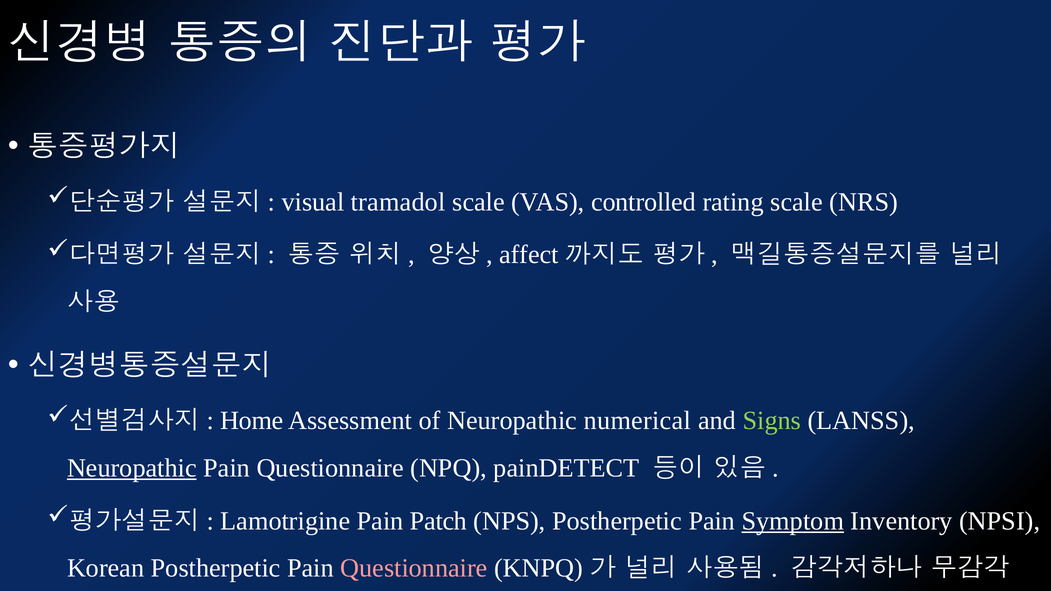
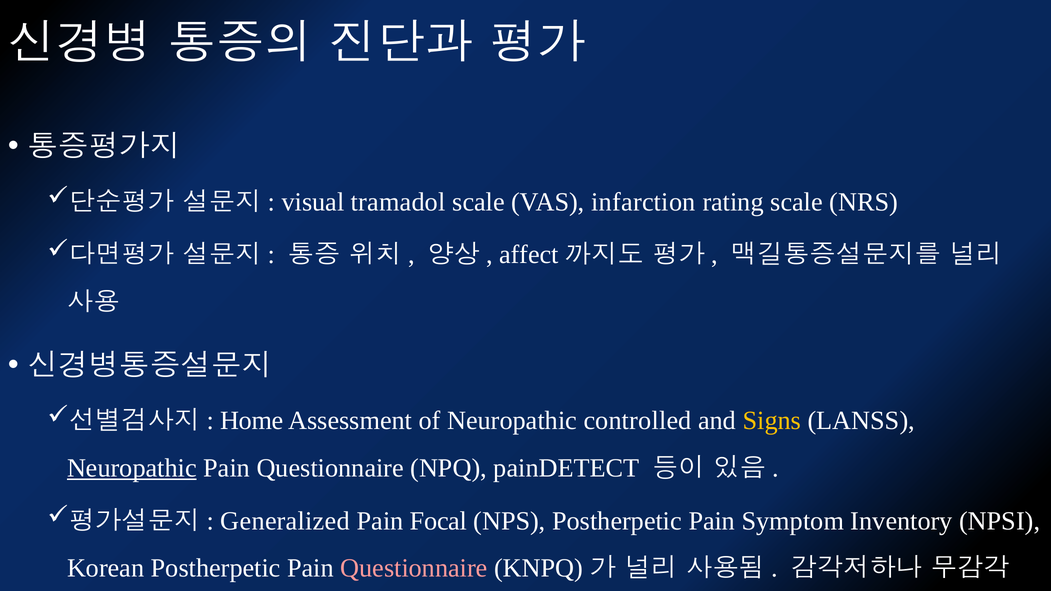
controlled: controlled -> infarction
numerical: numerical -> controlled
Signs colour: light green -> yellow
Lamotrigine: Lamotrigine -> Generalized
Patch: Patch -> Focal
Symptom underline: present -> none
